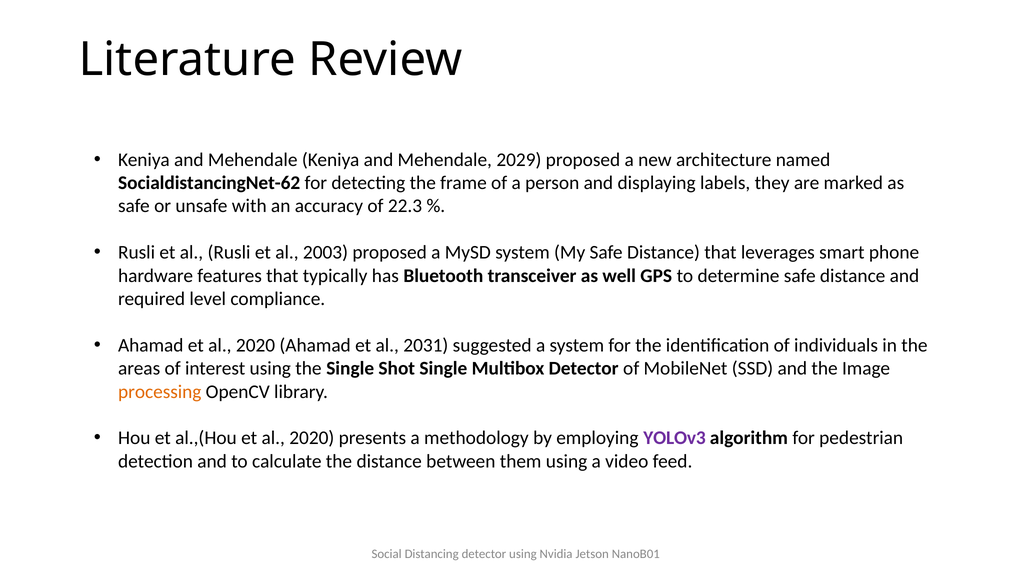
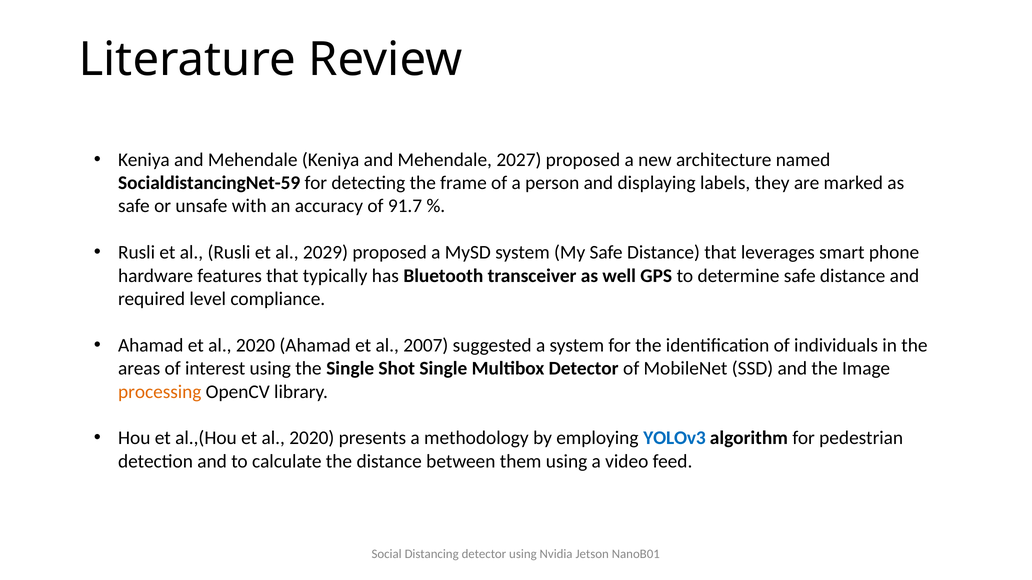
2029: 2029 -> 2027
SocialdistancingNet-62: SocialdistancingNet-62 -> SocialdistancingNet-59
22.3: 22.3 -> 91.7
2003: 2003 -> 2029
2031: 2031 -> 2007
YOLOv3 colour: purple -> blue
